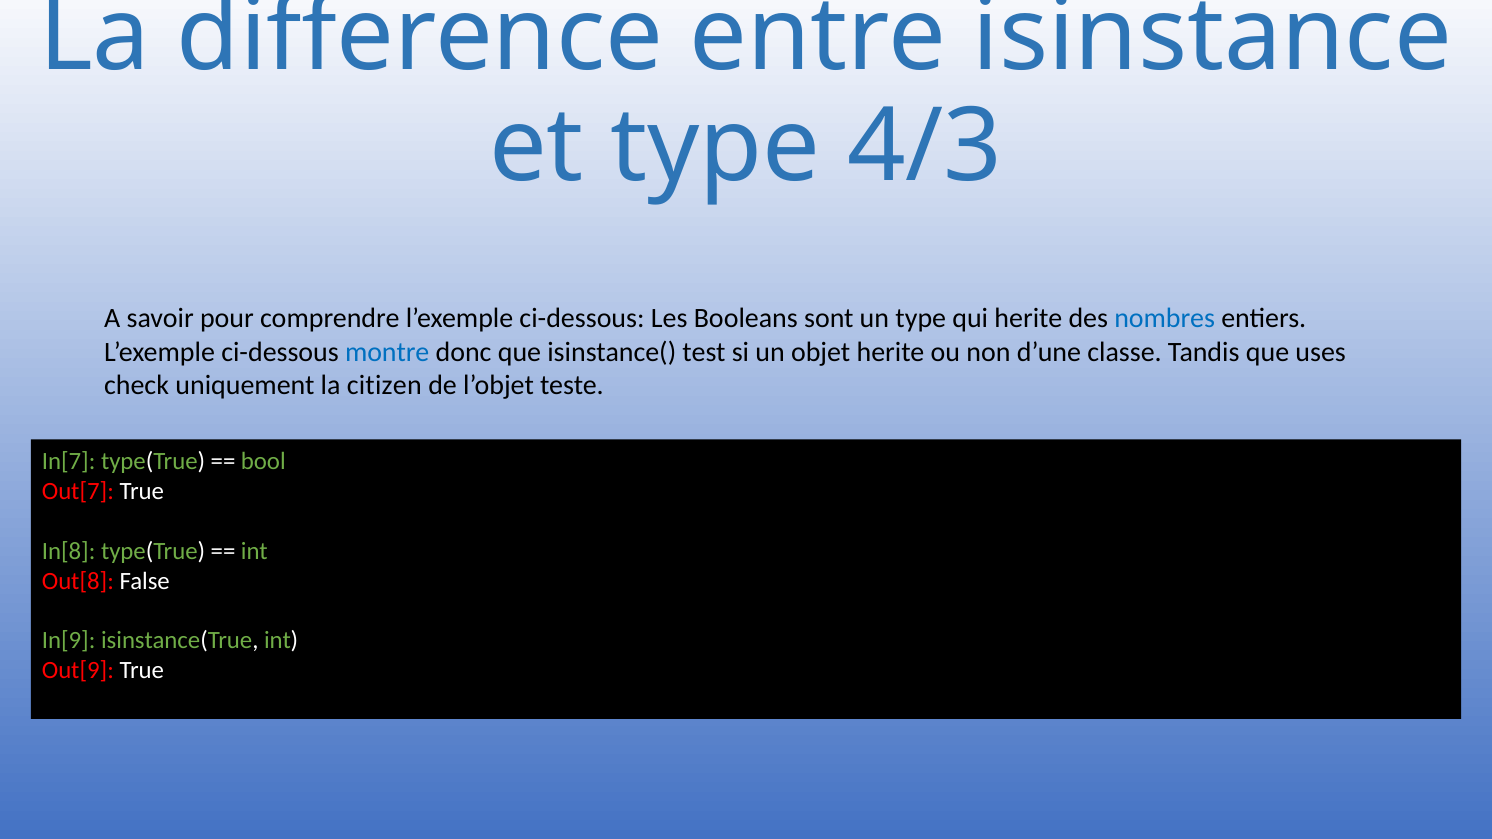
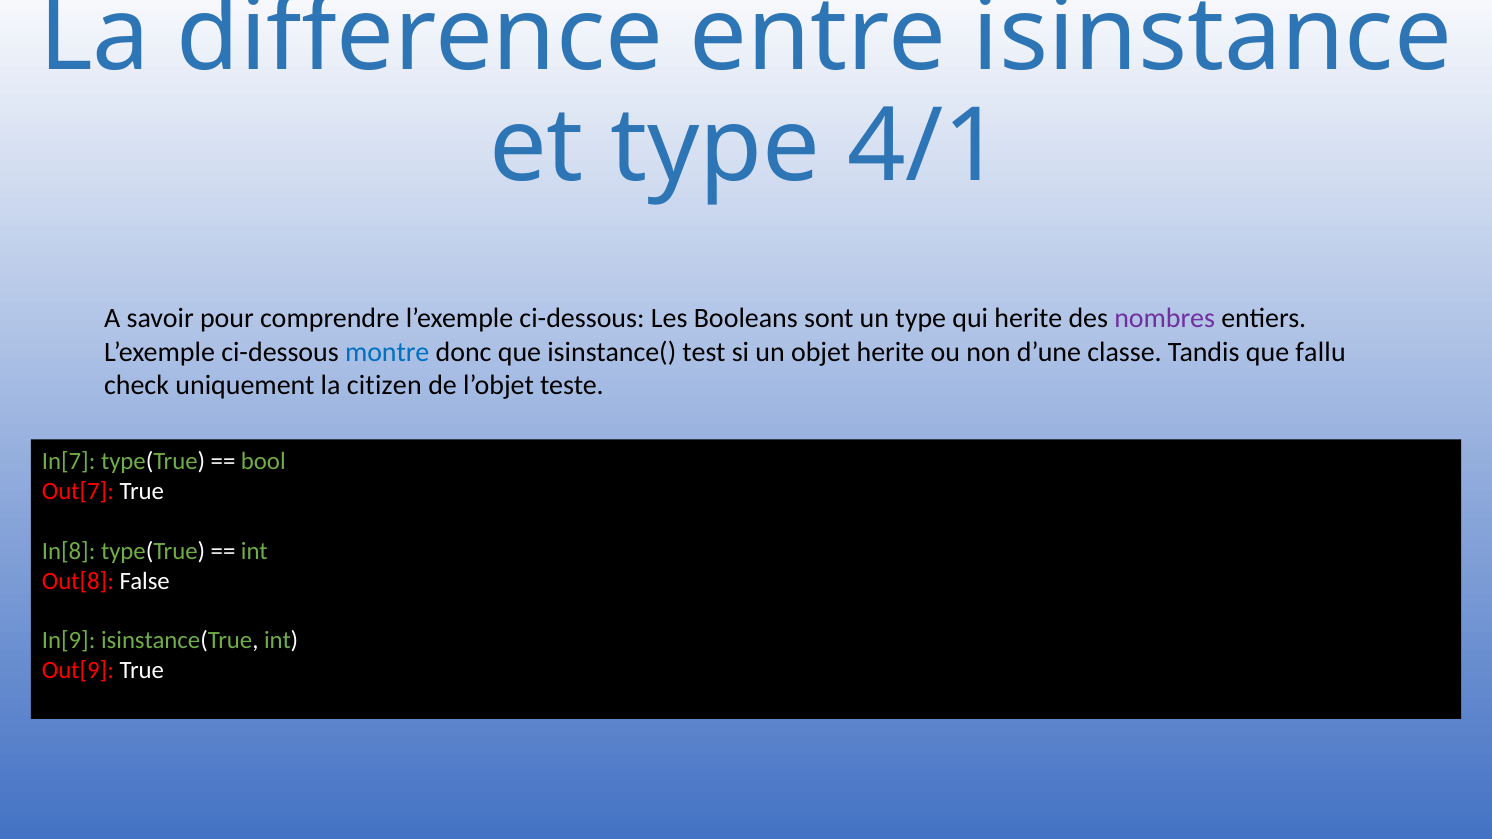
4/3: 4/3 -> 4/1
nombres colour: blue -> purple
uses: uses -> fallu
